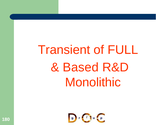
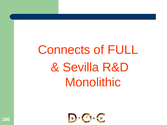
Transient: Transient -> Connects
Based: Based -> Sevilla
